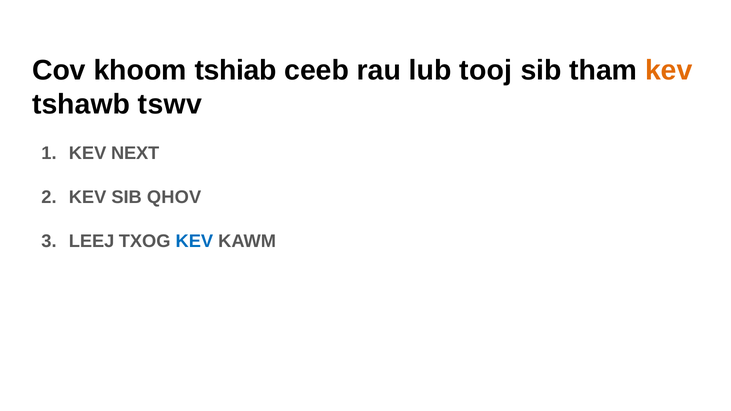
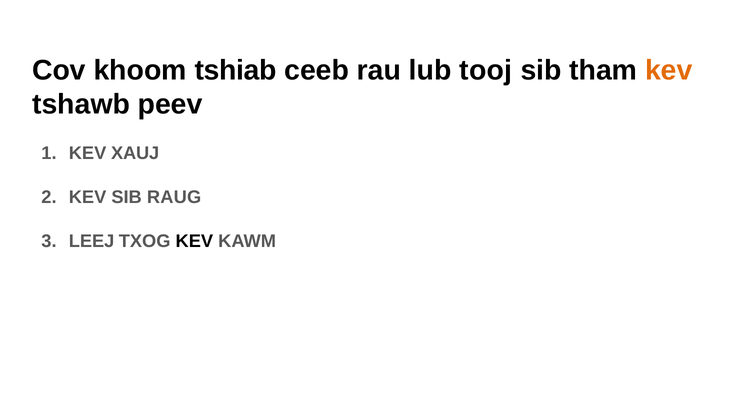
tswv: tswv -> peev
NEXT: NEXT -> XAUJ
QHOV: QHOV -> RAUG
KEV at (194, 241) colour: blue -> black
